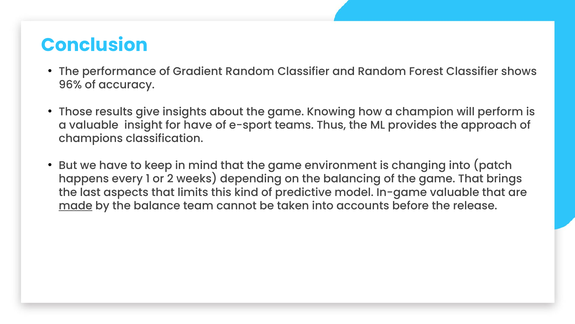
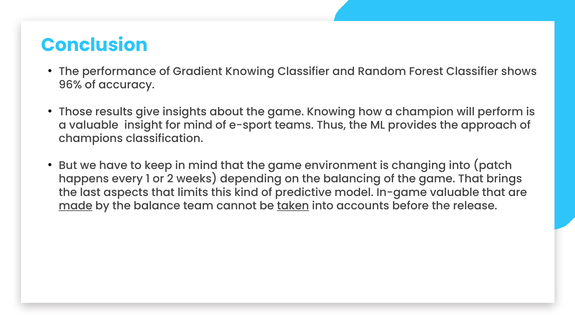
Gradient Random: Random -> Knowing
for have: have -> mind
taken underline: none -> present
